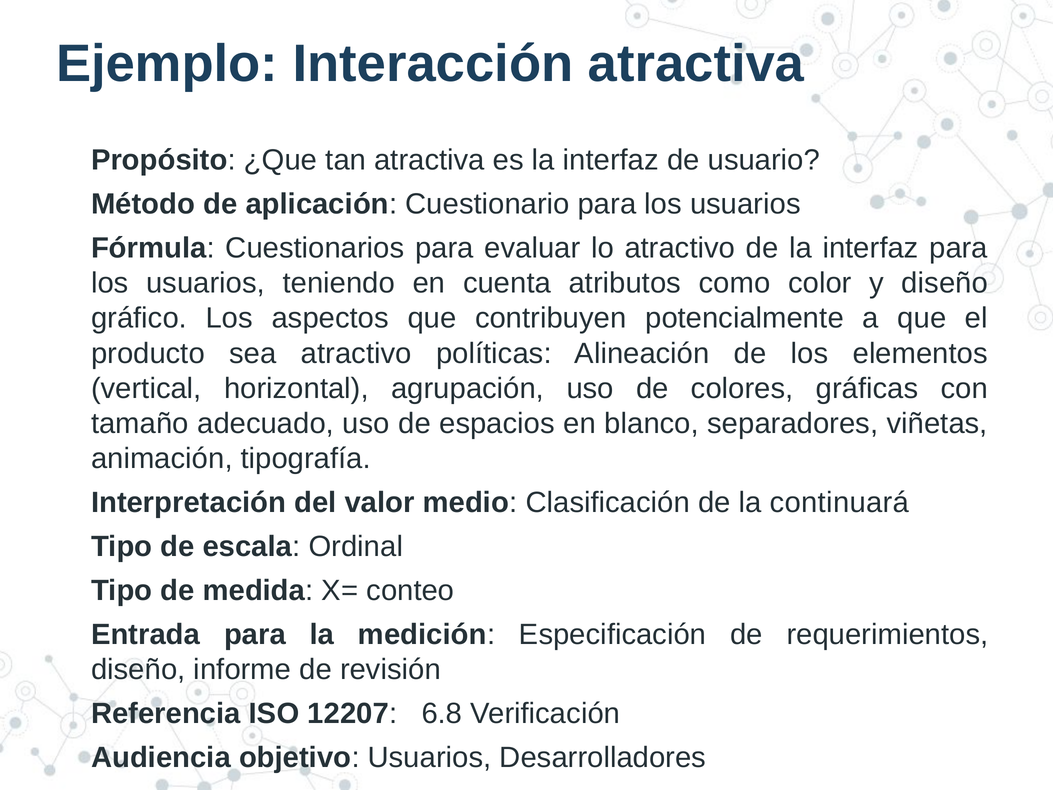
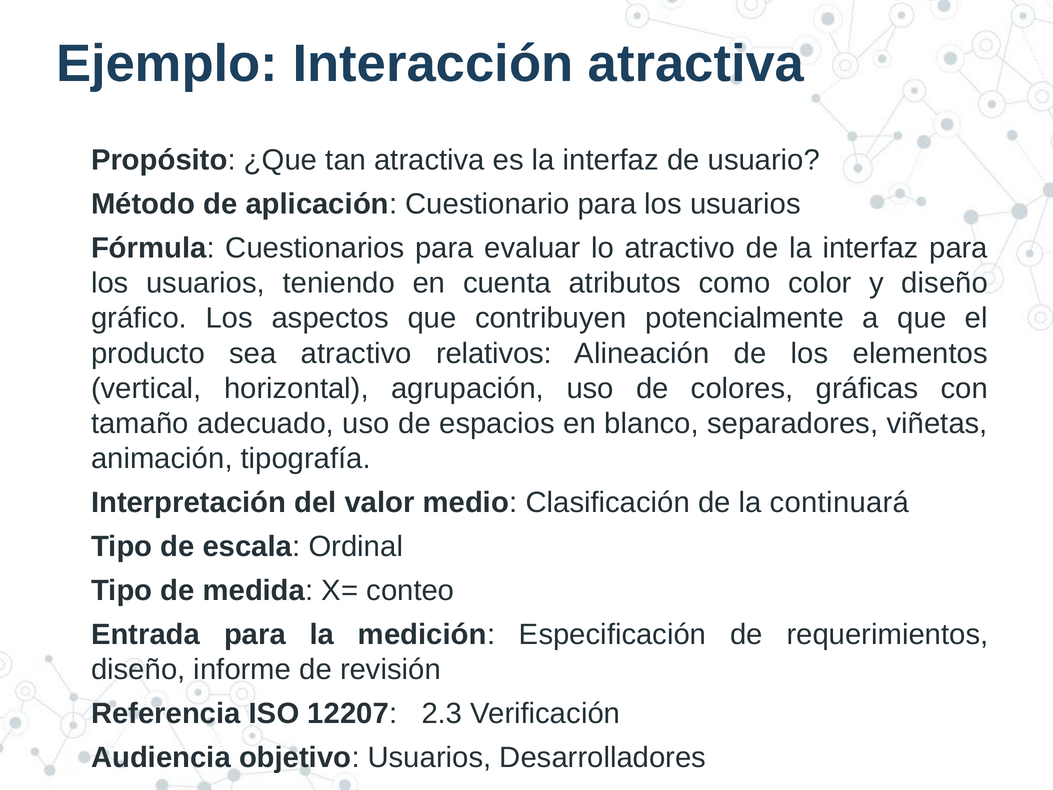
políticas: políticas -> relativos
6.8: 6.8 -> 2.3
